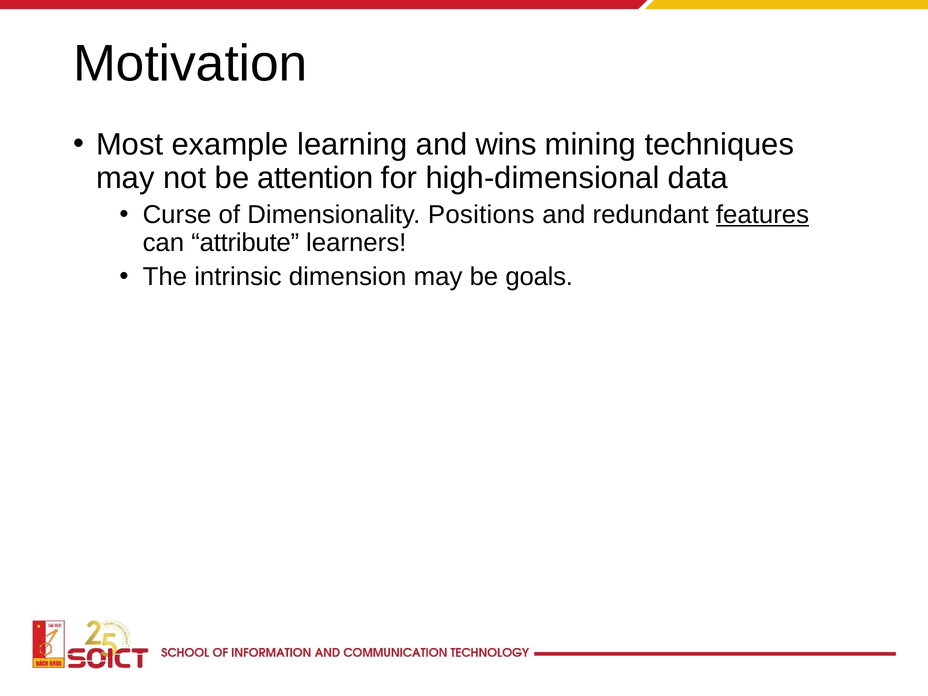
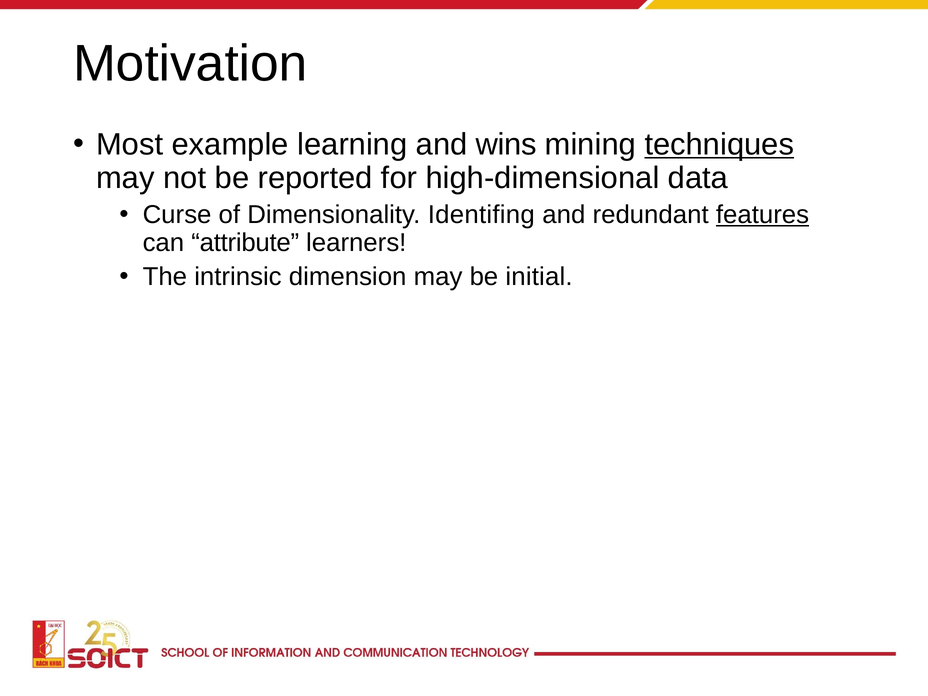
techniques underline: none -> present
attention: attention -> reported
Positions: Positions -> Identifing
goals: goals -> initial
